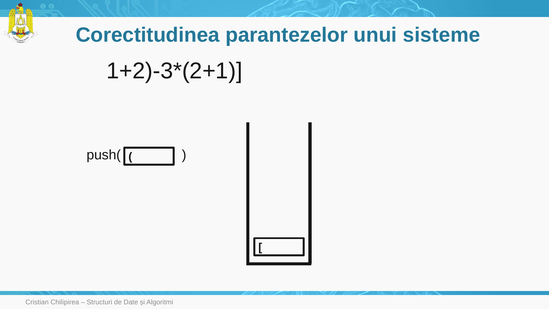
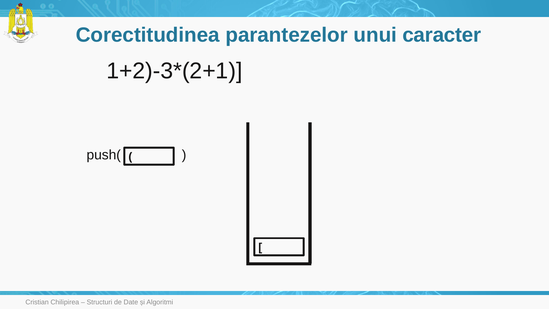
sisteme: sisteme -> caracter
